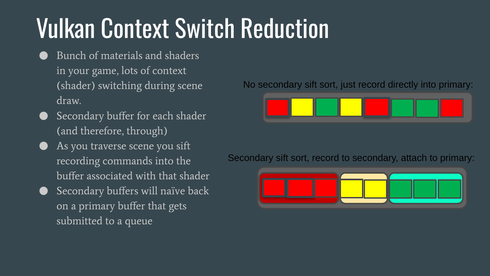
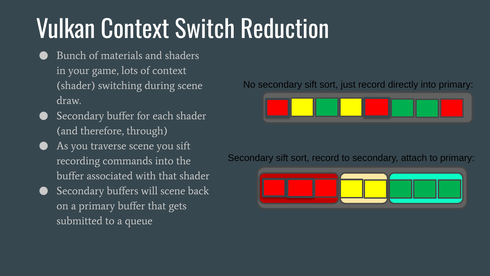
will naïve: naïve -> scene
